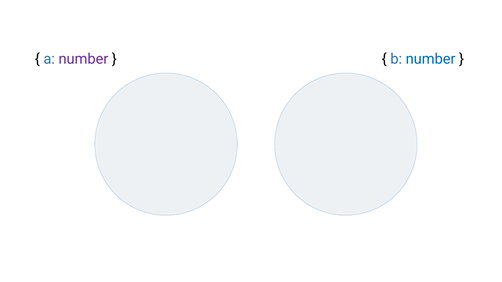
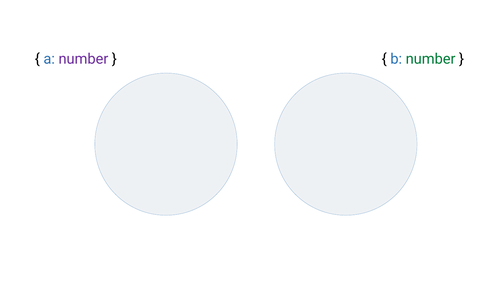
number at (431, 59) colour: blue -> green
